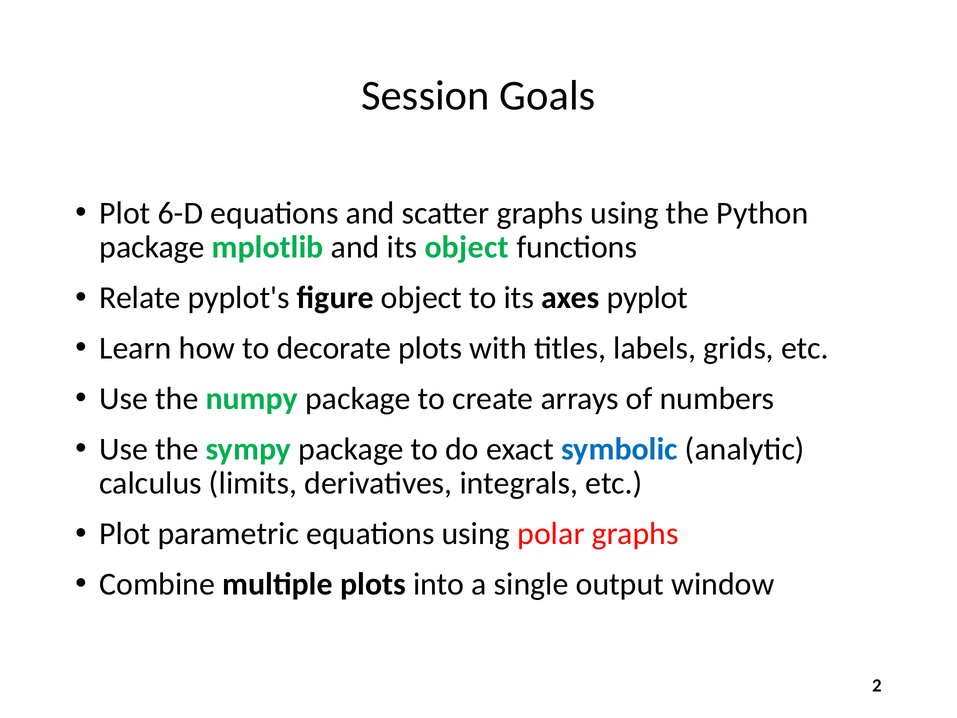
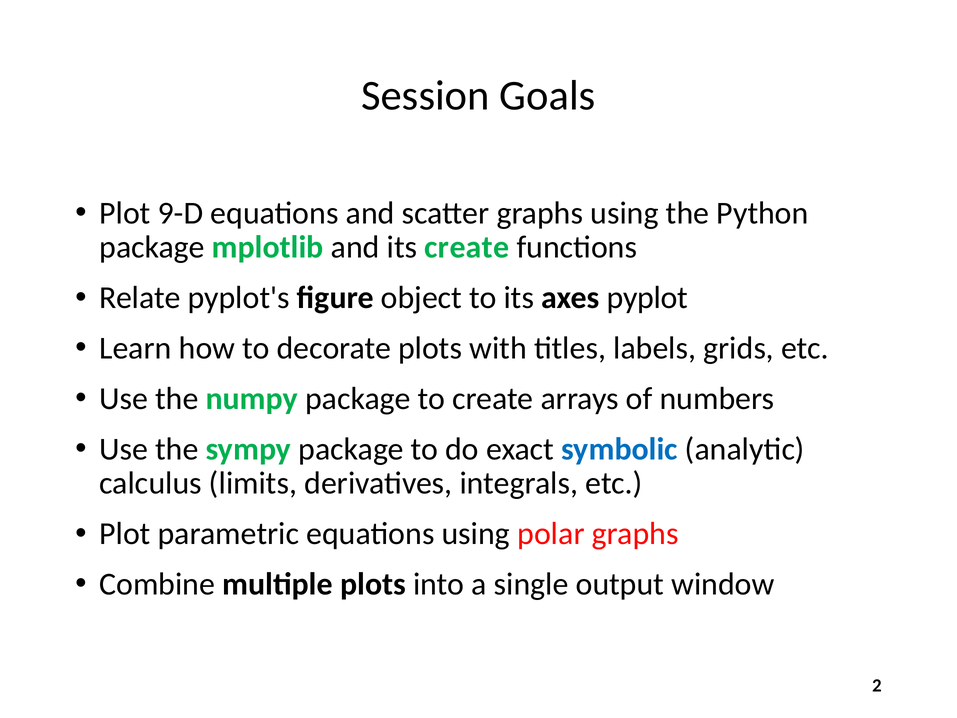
6-D: 6-D -> 9-D
its object: object -> create
